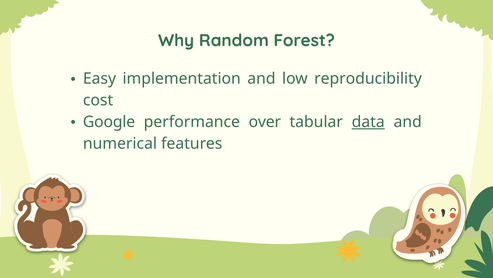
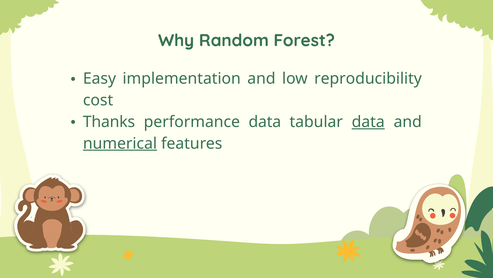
Google: Google -> Thanks
performance over: over -> data
numerical underline: none -> present
